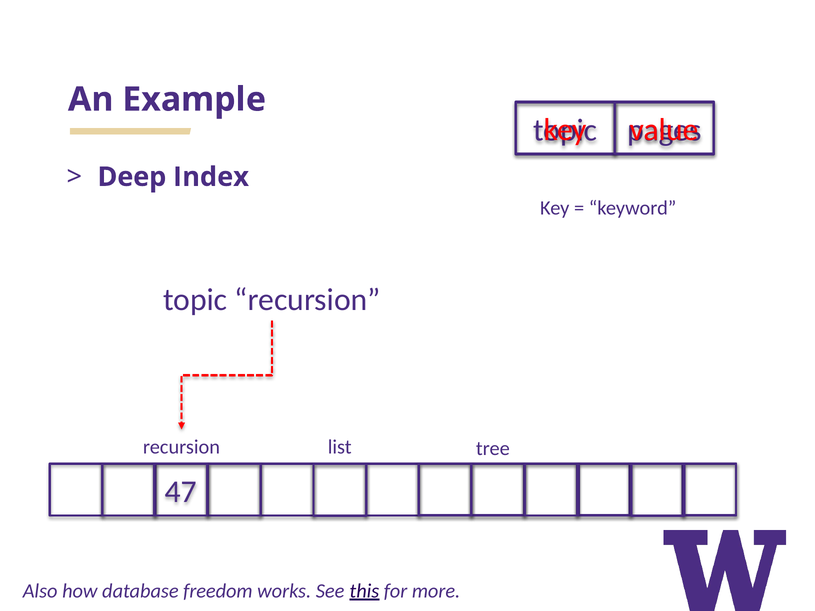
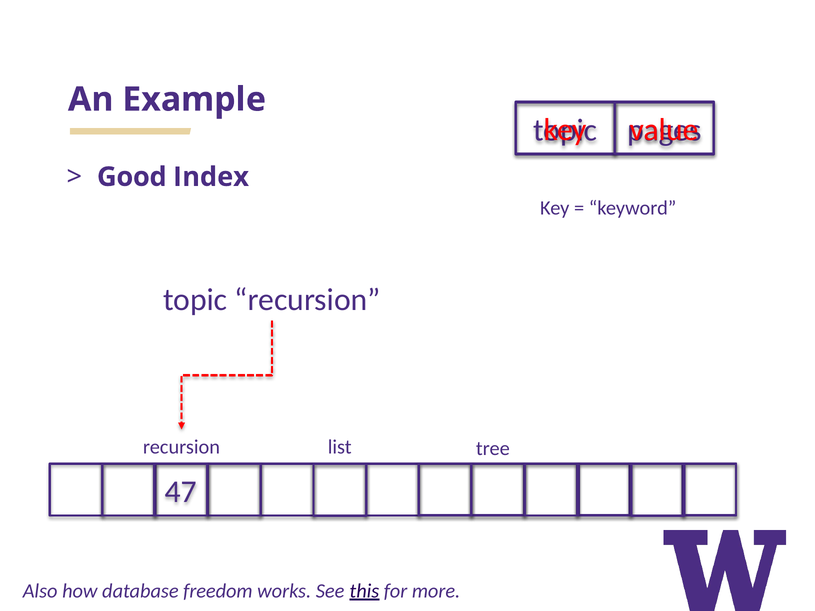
Deep: Deep -> Good
